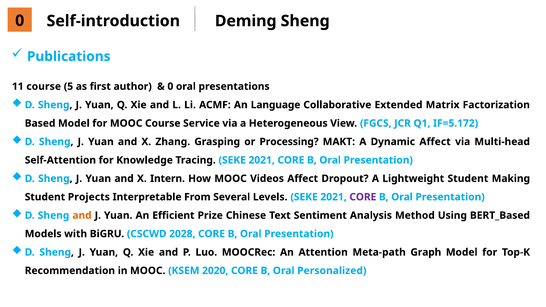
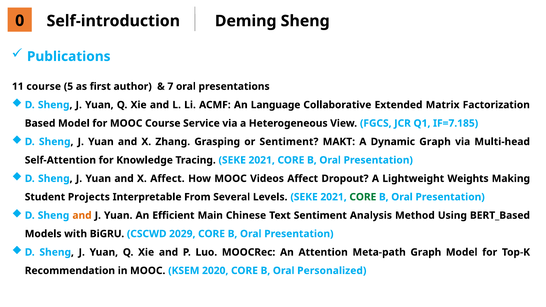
0 at (170, 86): 0 -> 7
IF=5.172: IF=5.172 -> IF=7.185
or Processing: Processing -> Sentiment
Dynamic Affect: Affect -> Graph
X Intern: Intern -> Affect
Lightweight Student: Student -> Weights
CORE at (363, 197) colour: purple -> green
Prize: Prize -> Main
2028: 2028 -> 2029
